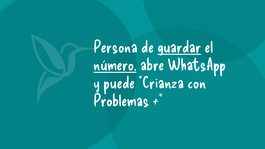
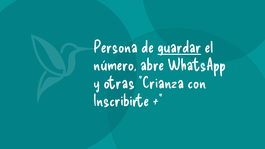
número underline: present -> none
puede: puede -> otras
Problemas: Problemas -> Inscribirte
